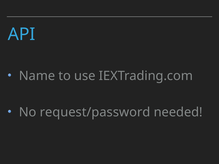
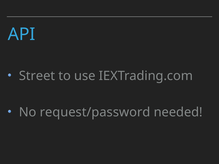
Name: Name -> Street
